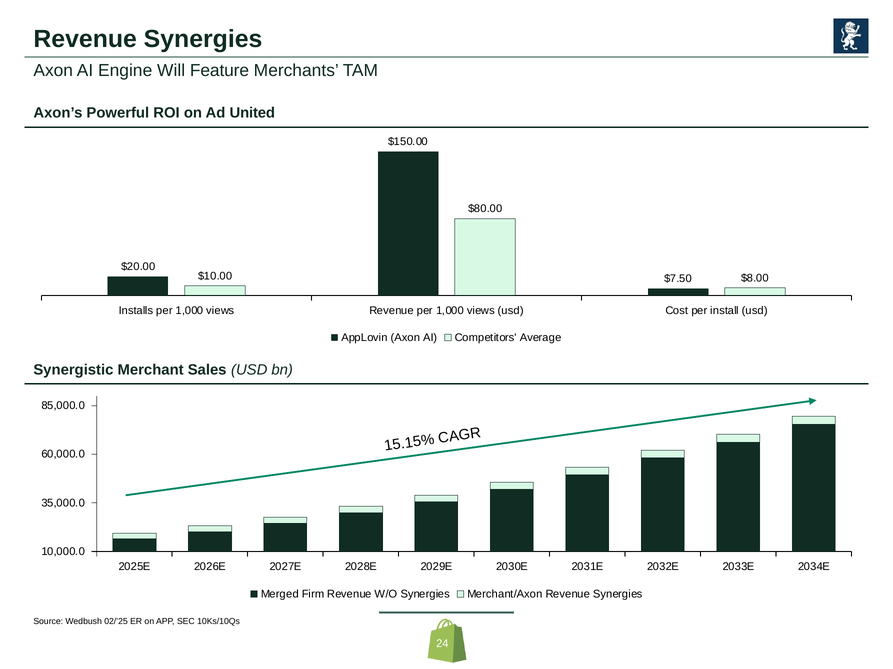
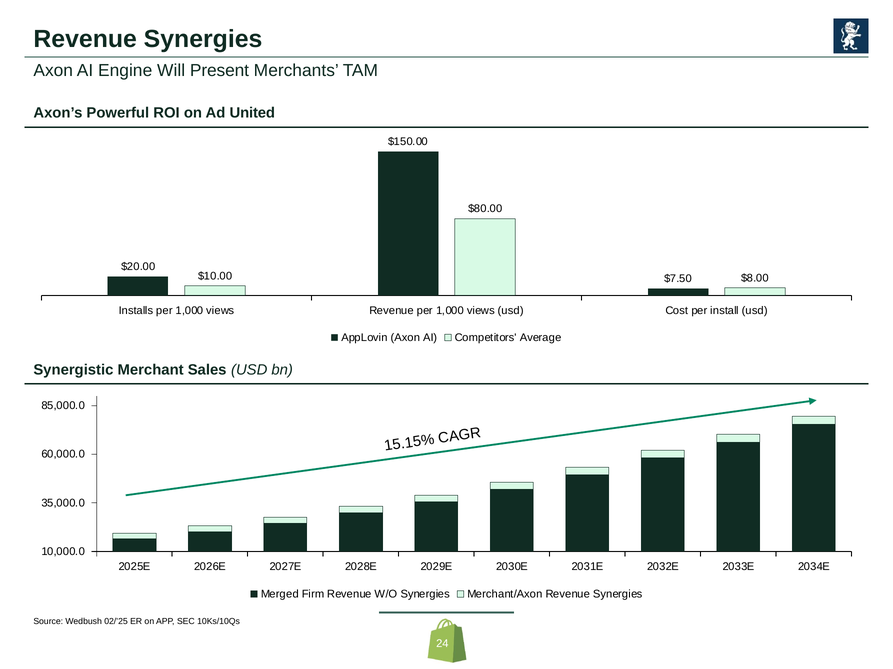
Feature: Feature -> Present
